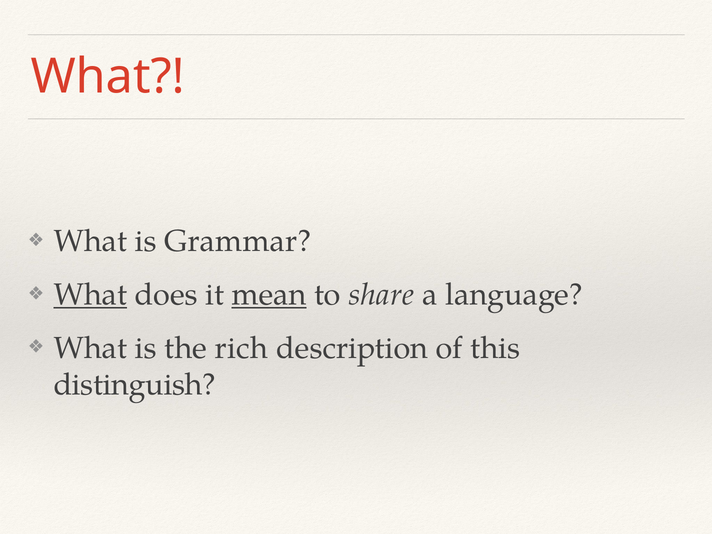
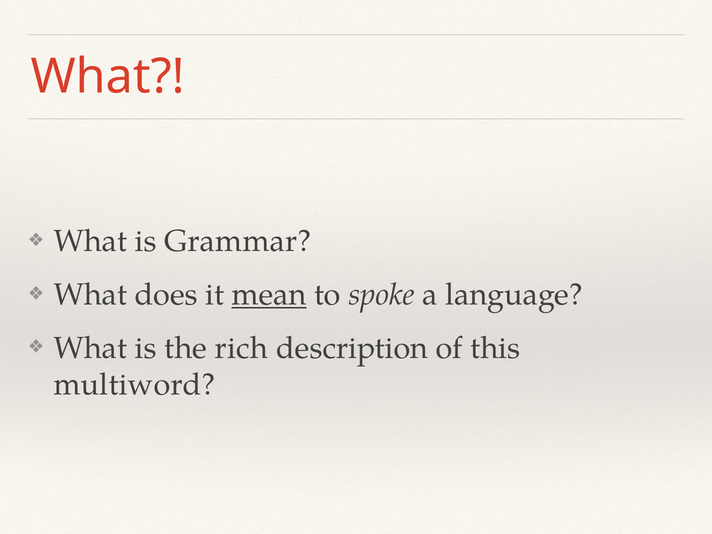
What at (90, 295) underline: present -> none
share: share -> spoke
distinguish: distinguish -> multiword
